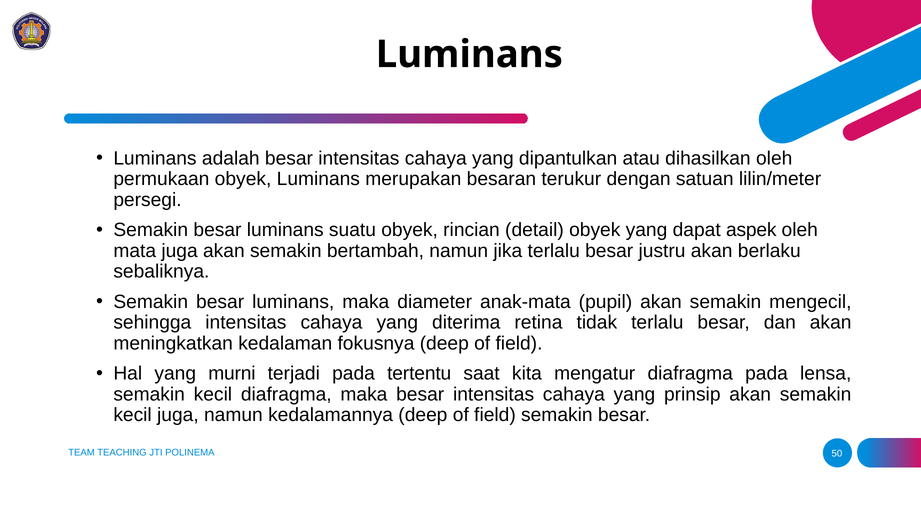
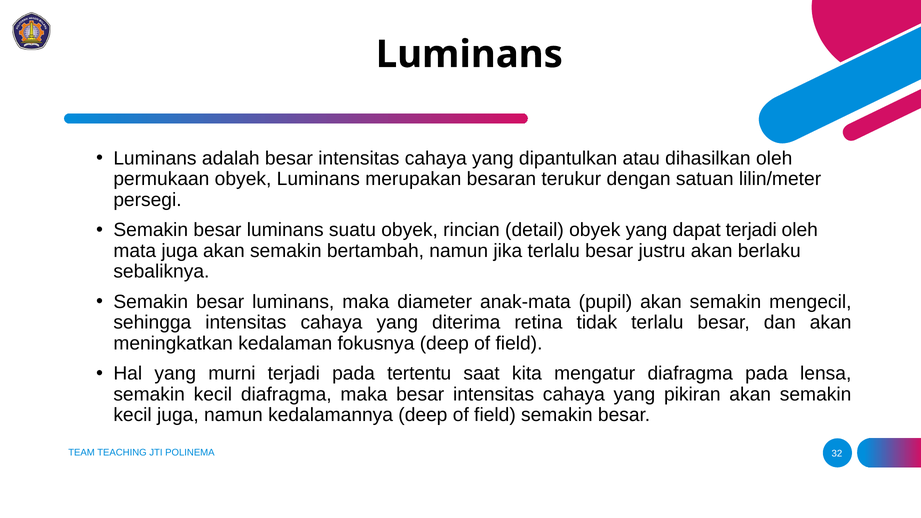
dapat aspek: aspek -> terjadi
prinsip: prinsip -> pikiran
50: 50 -> 32
